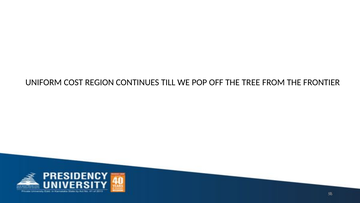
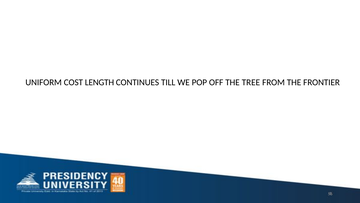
REGION: REGION -> LENGTH
